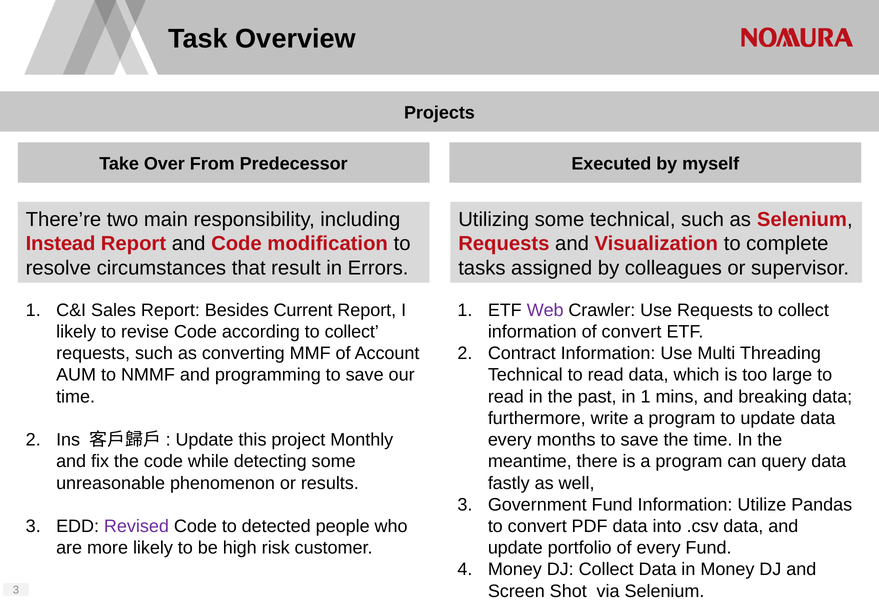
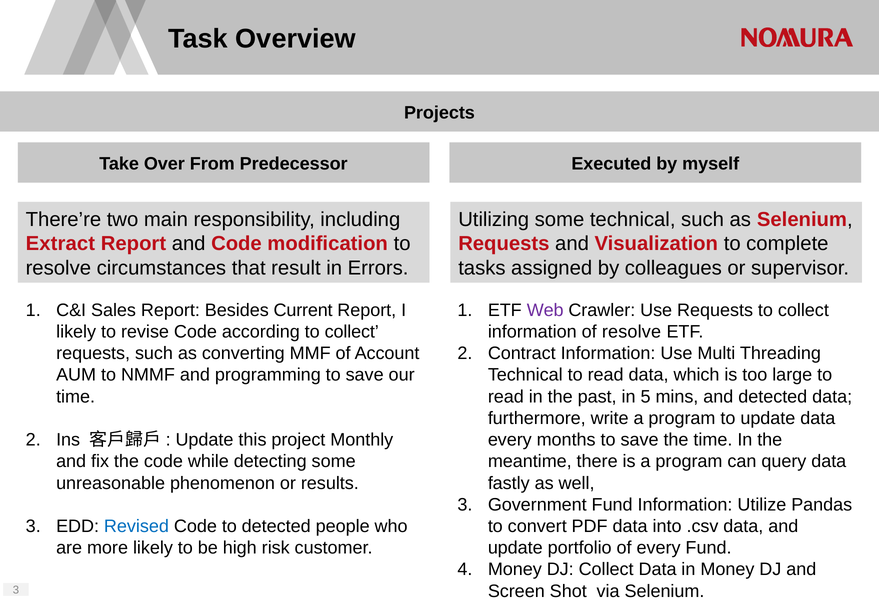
Instead: Instead -> Extract
of convert: convert -> resolve
in 1: 1 -> 5
and breaking: breaking -> detected
Revised colour: purple -> blue
